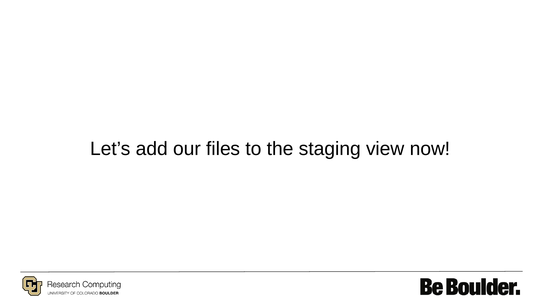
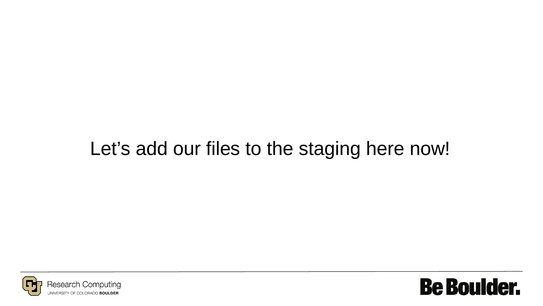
view: view -> here
